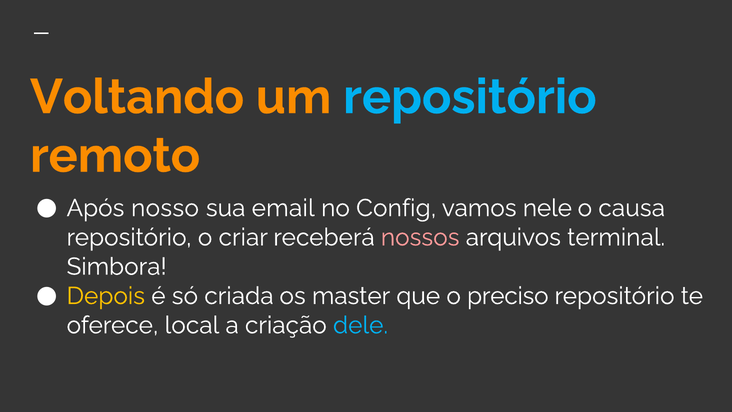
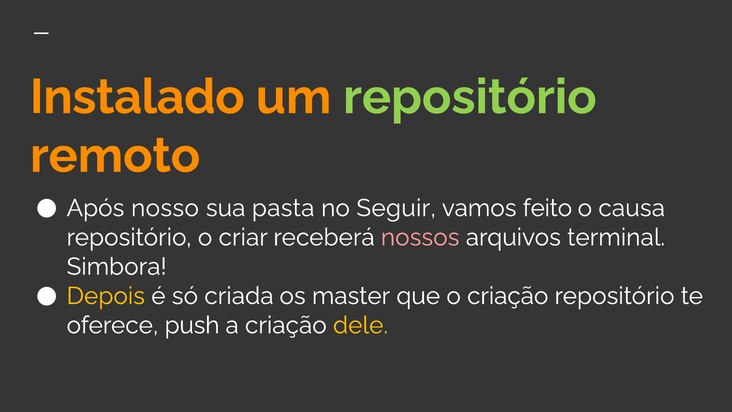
Voltando: Voltando -> Instalado
repositório at (470, 97) colour: light blue -> light green
email: email -> pasta
Config: Config -> Seguir
nele: nele -> feito
o preciso: preciso -> criação
local: local -> push
dele colour: light blue -> yellow
